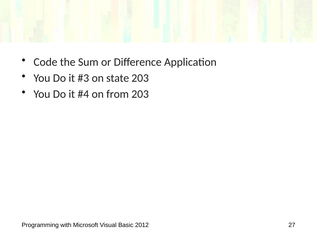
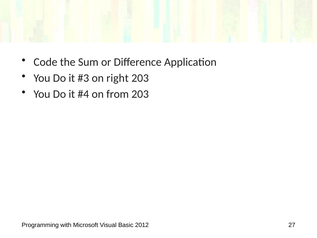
state: state -> right
